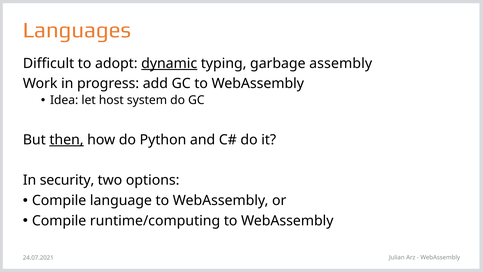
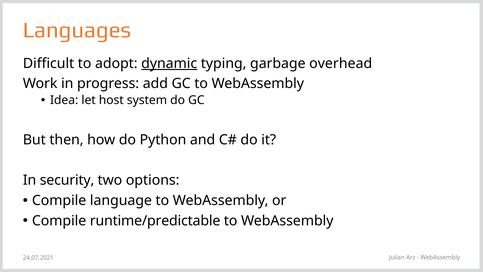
assembly: assembly -> overhead
then underline: present -> none
runtime/computing: runtime/computing -> runtime/predictable
